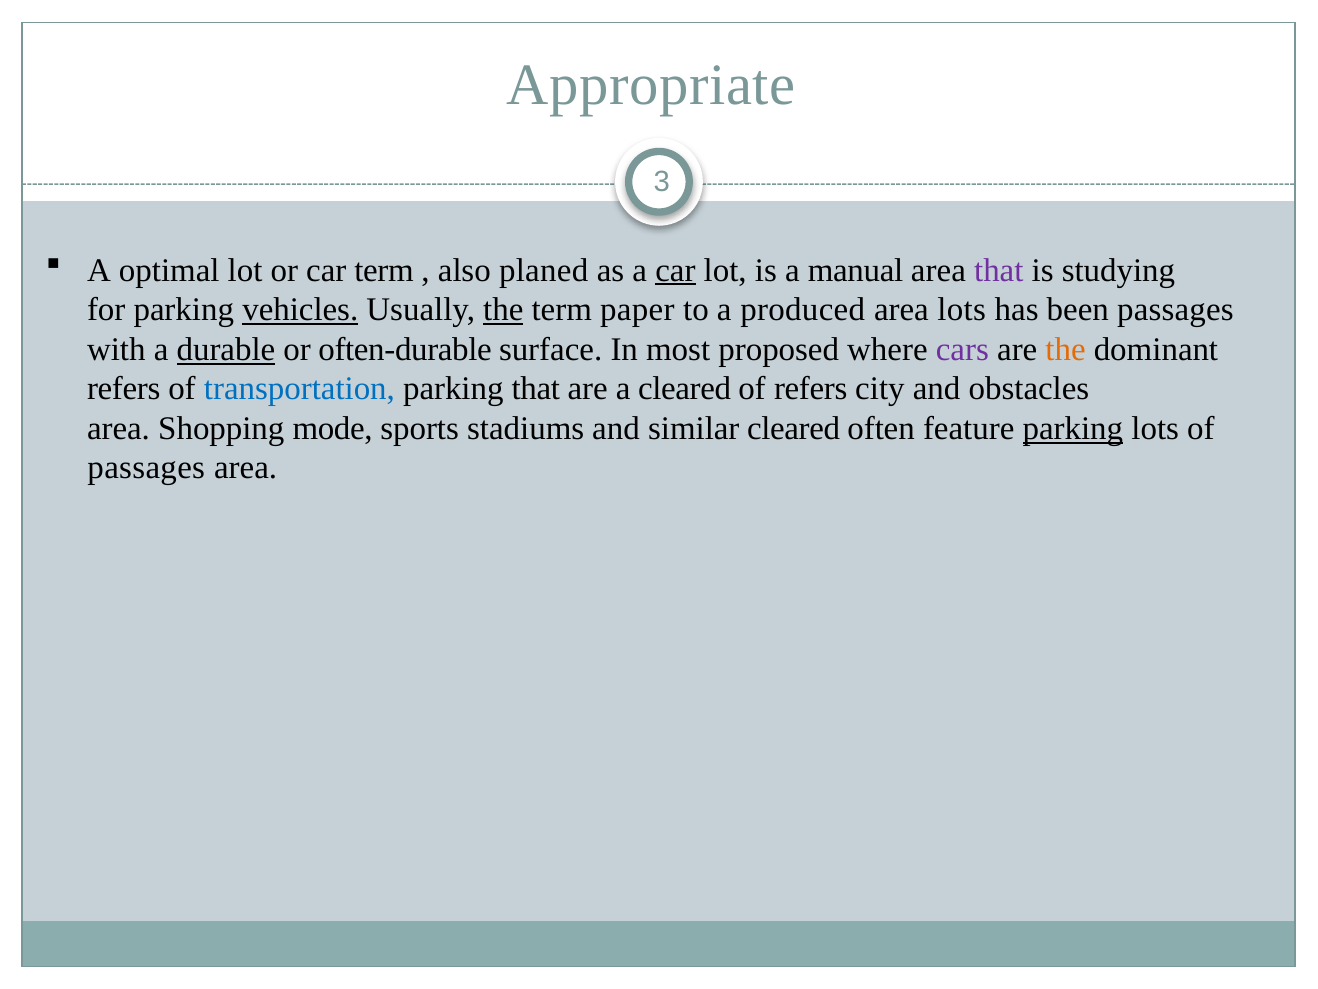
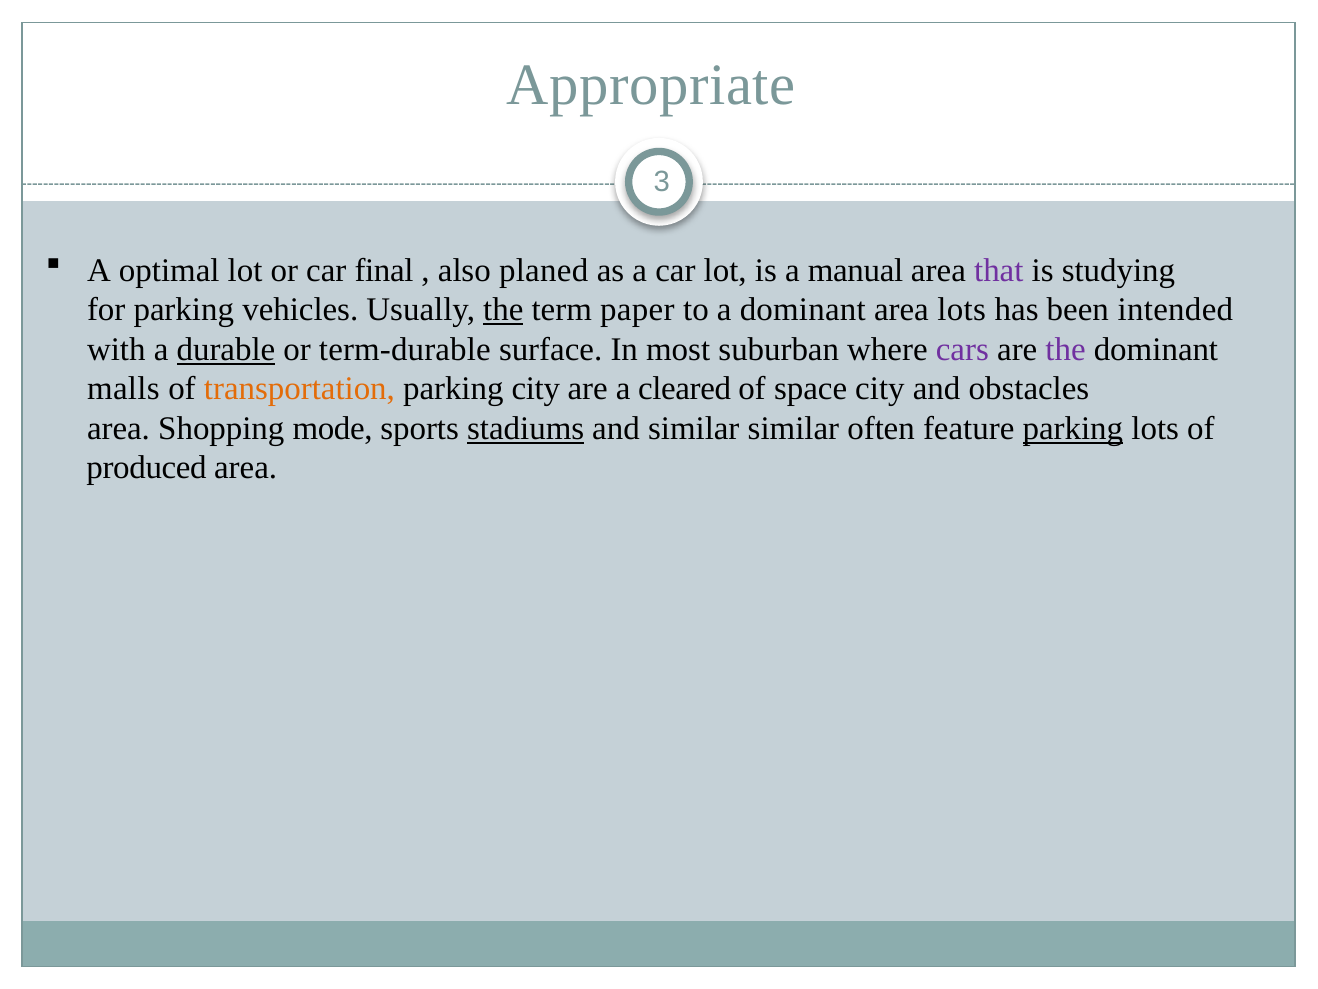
car term: term -> final
car at (675, 270) underline: present -> none
vehicles underline: present -> none
a produced: produced -> dominant
been passages: passages -> intended
often-durable: often-durable -> term-durable
proposed: proposed -> suburban
the at (1066, 349) colour: orange -> purple
refers at (124, 389): refers -> malls
transportation colour: blue -> orange
parking that: that -> city
of refers: refers -> space
stadiums underline: none -> present
similar cleared: cleared -> similar
passages at (146, 468): passages -> produced
